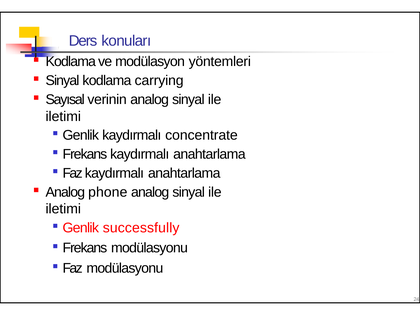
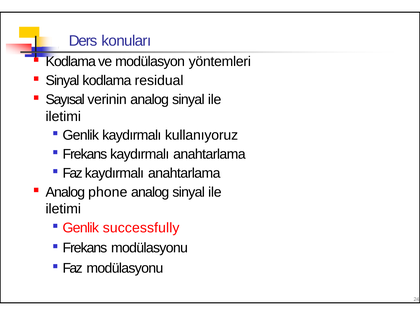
carrying: carrying -> residual
concentrate: concentrate -> kullanıyoruz
